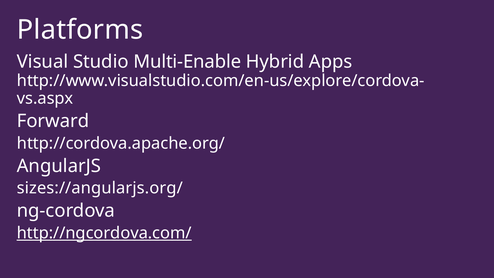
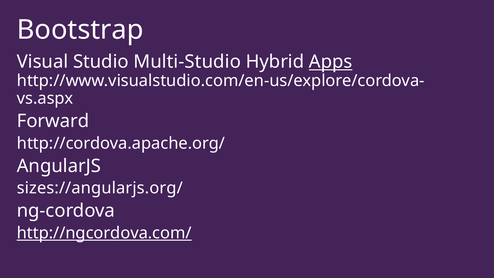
Platforms: Platforms -> Bootstrap
Multi-Enable: Multi-Enable -> Multi-Studio
Apps underline: none -> present
